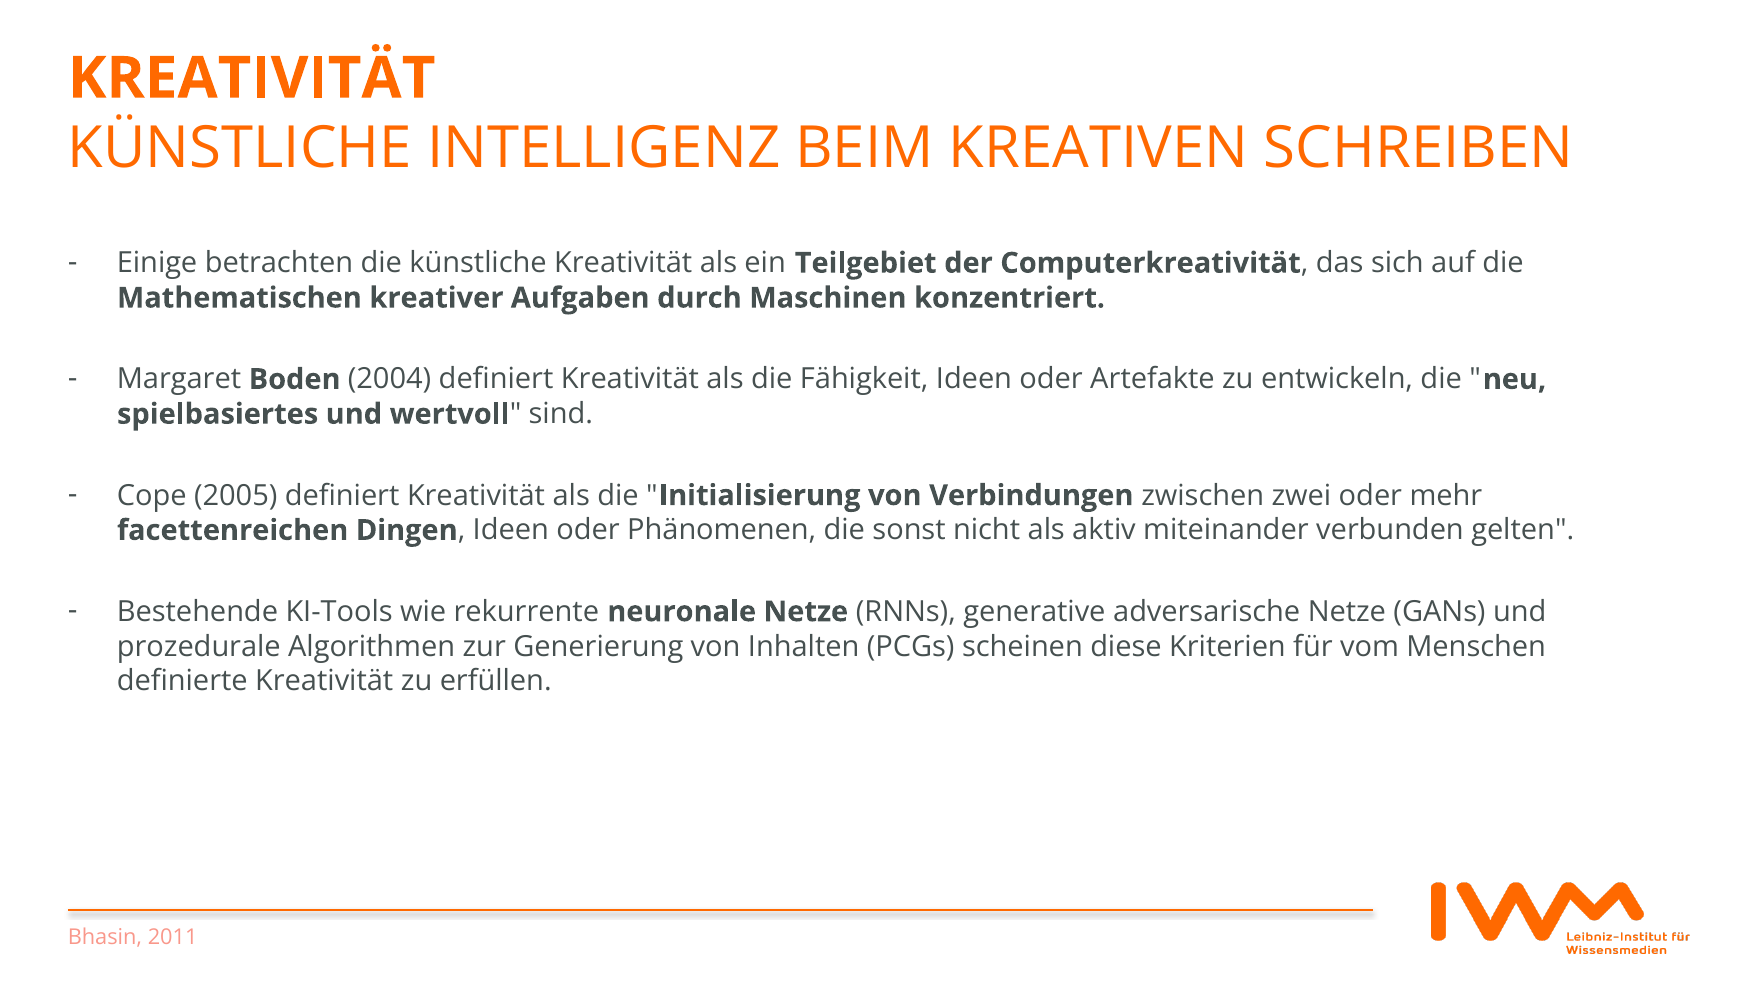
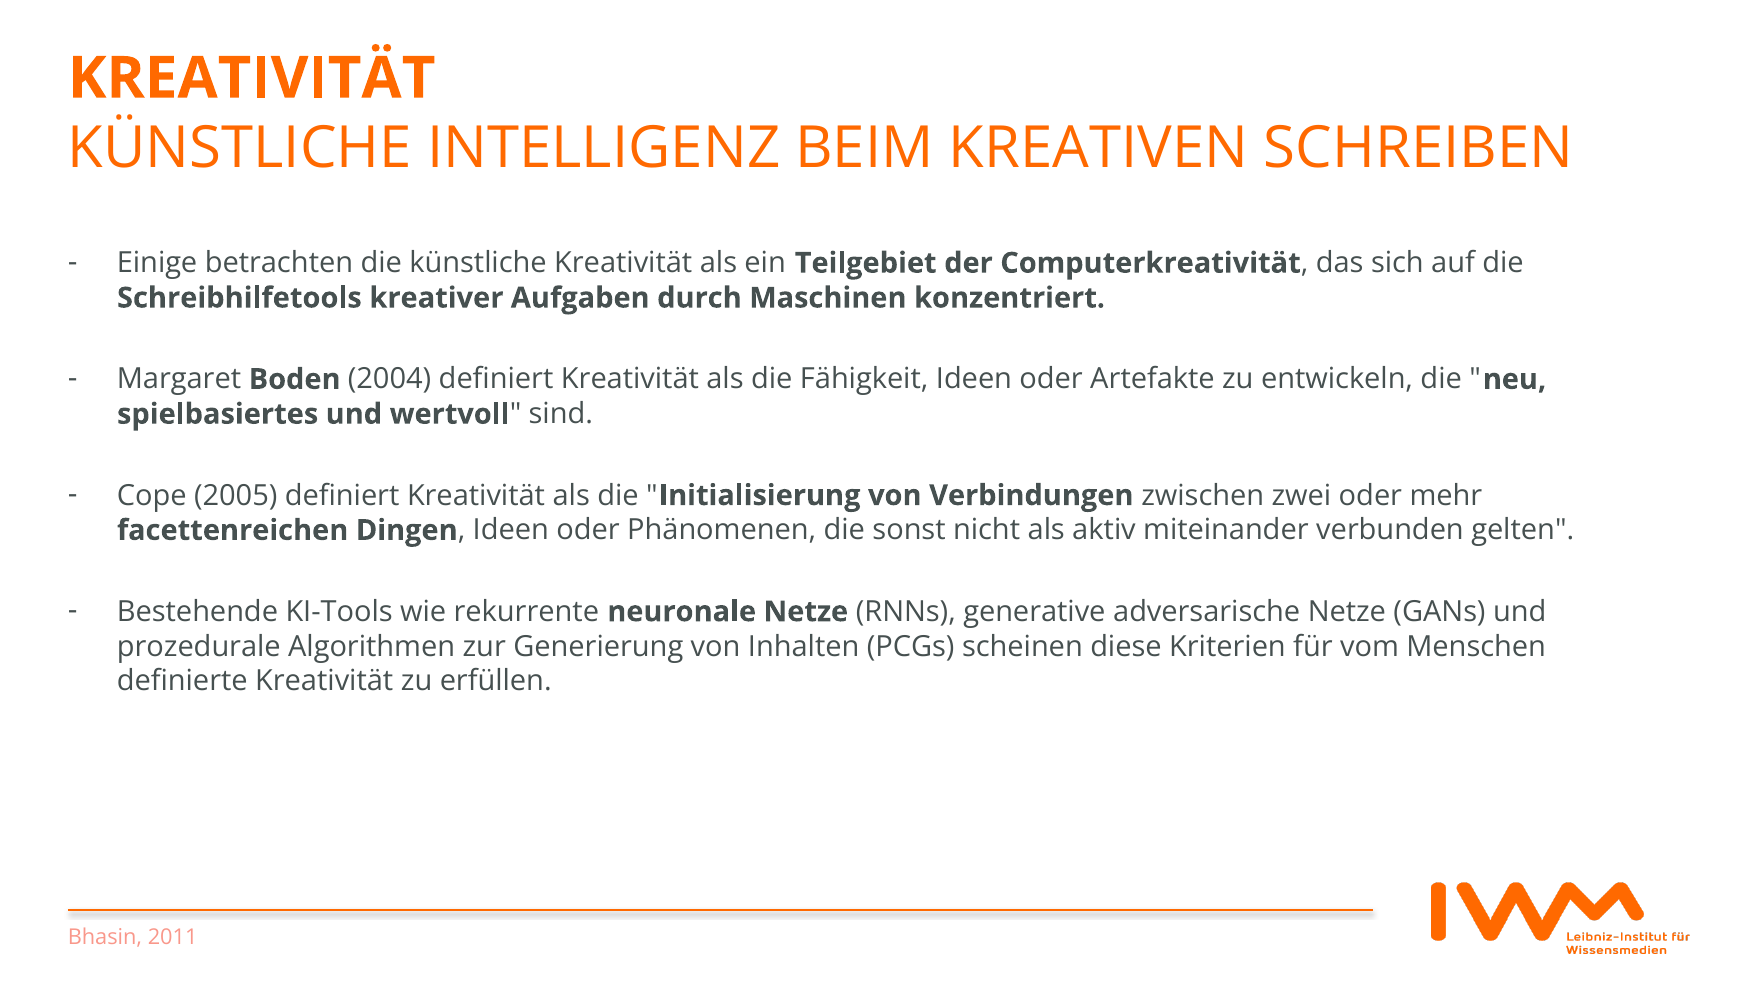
Mathematischen: Mathematischen -> Schreibhilfetools
